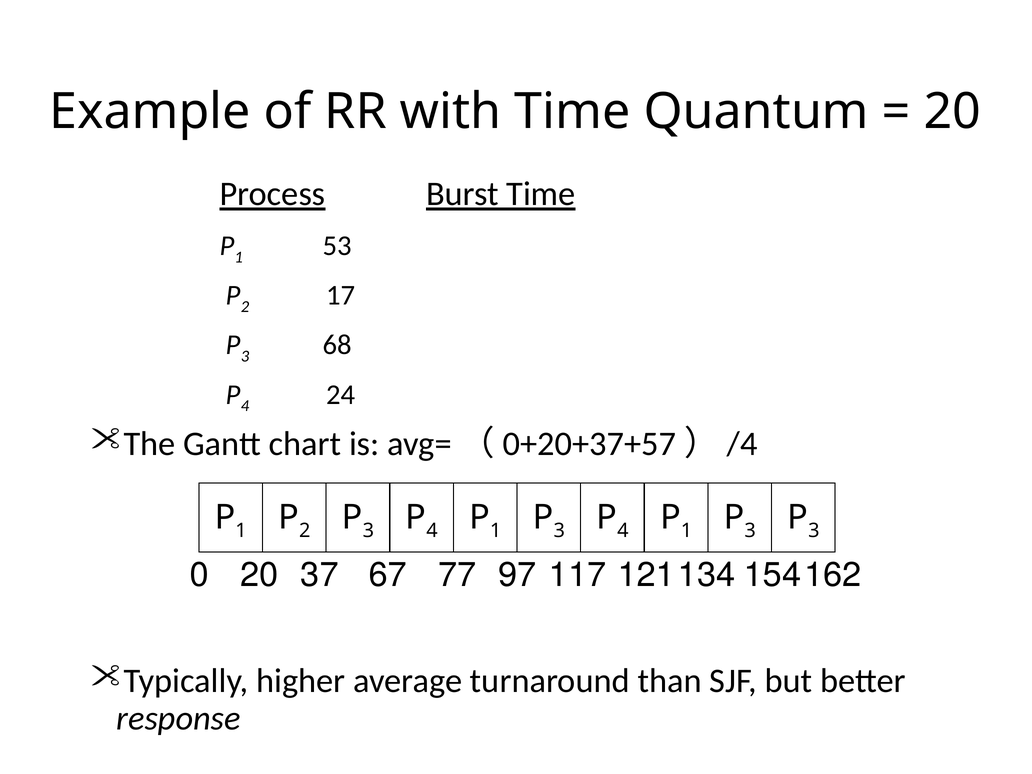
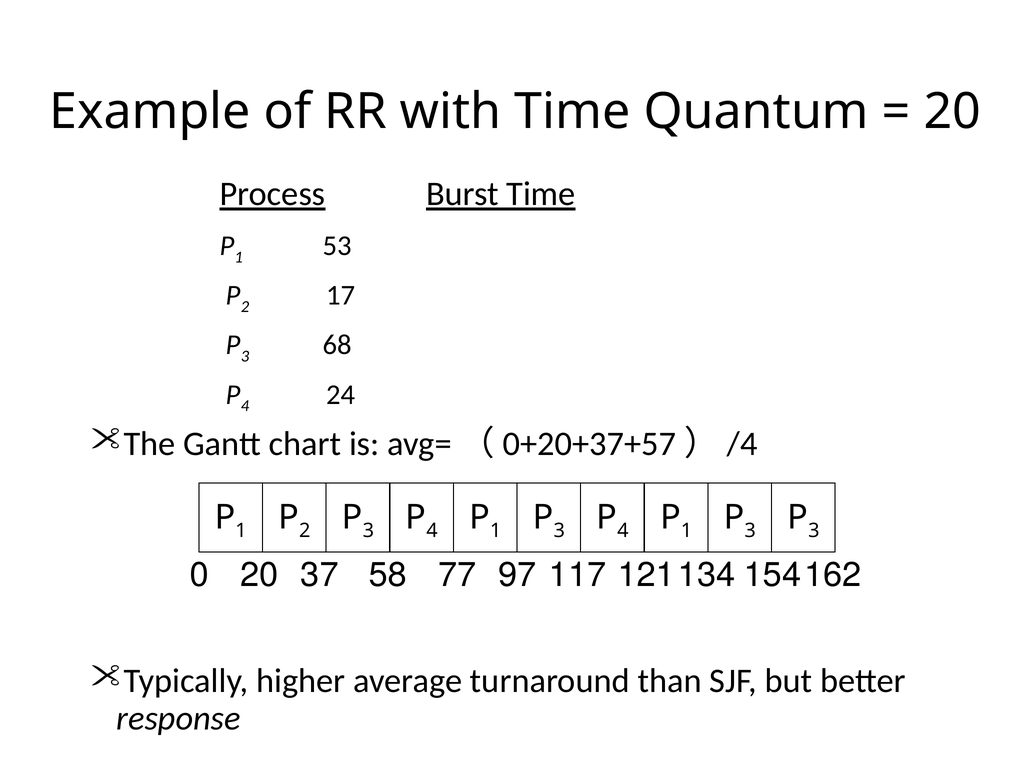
67: 67 -> 58
